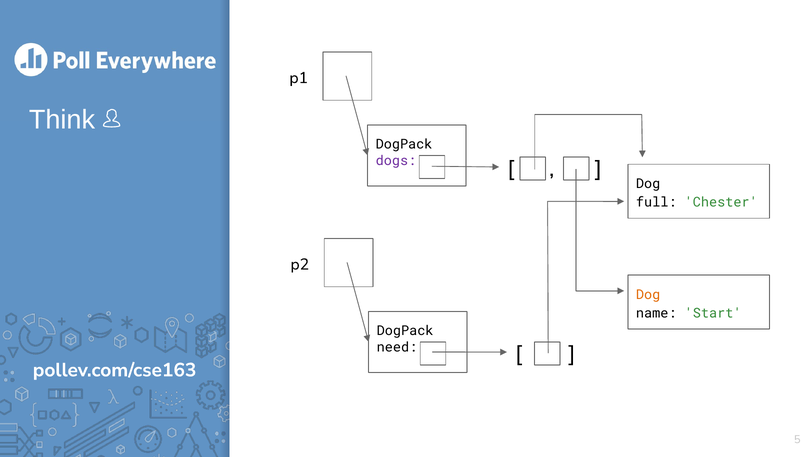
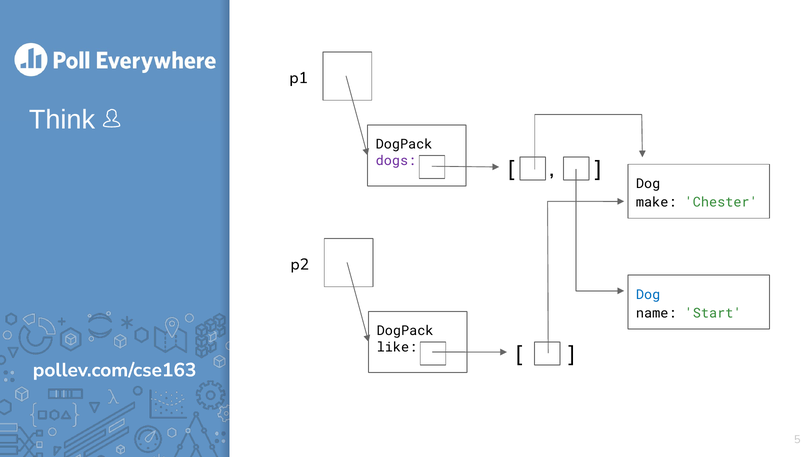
full: full -> make
Dog at (648, 295) colour: orange -> blue
need: need -> like
